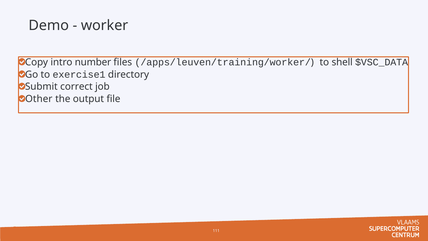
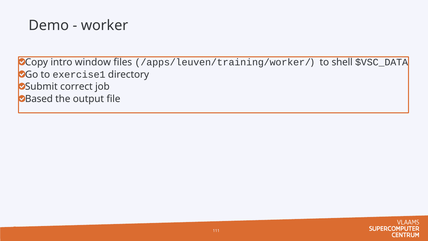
number: number -> window
Other: Other -> Based
